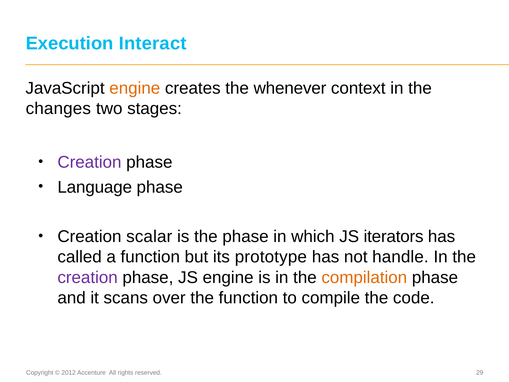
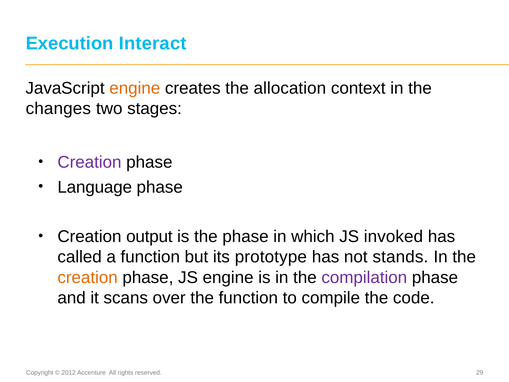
whenever: whenever -> allocation
scalar: scalar -> output
iterators: iterators -> invoked
handle: handle -> stands
creation at (88, 277) colour: purple -> orange
compilation colour: orange -> purple
